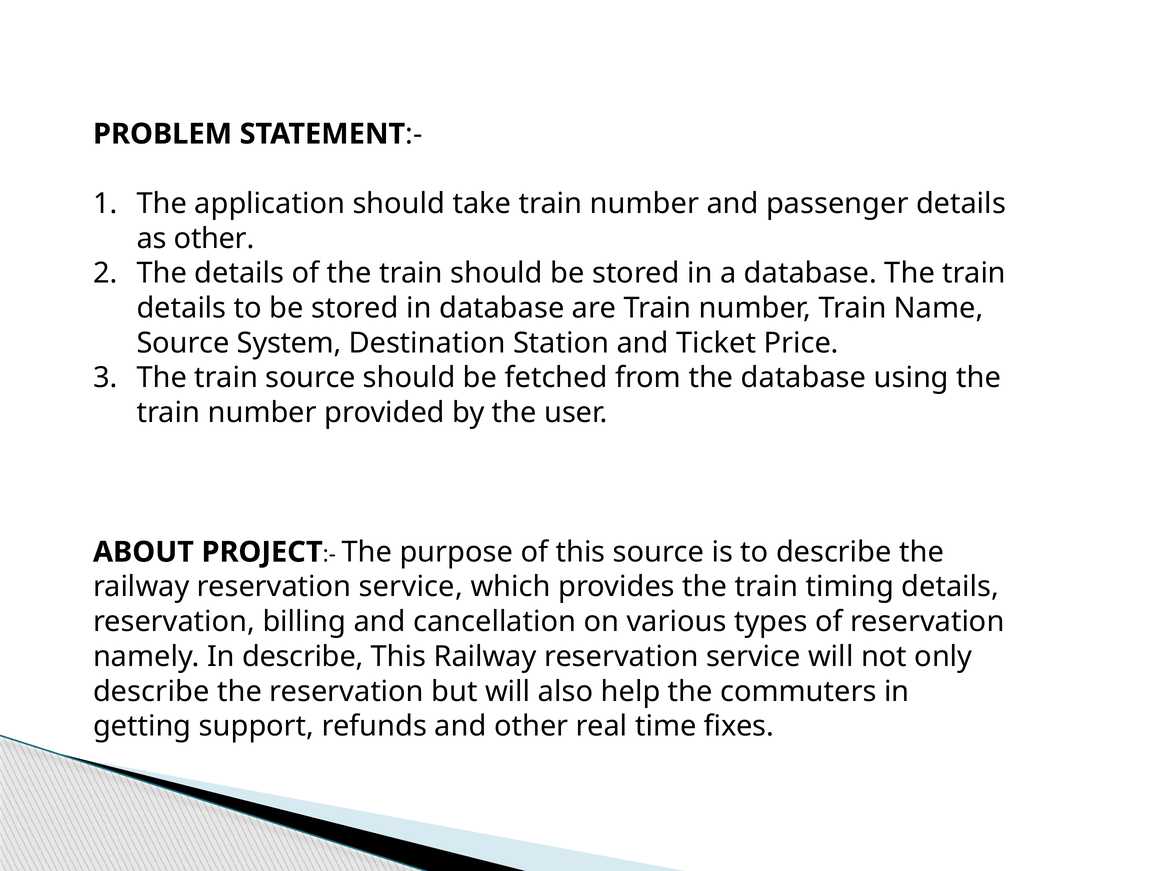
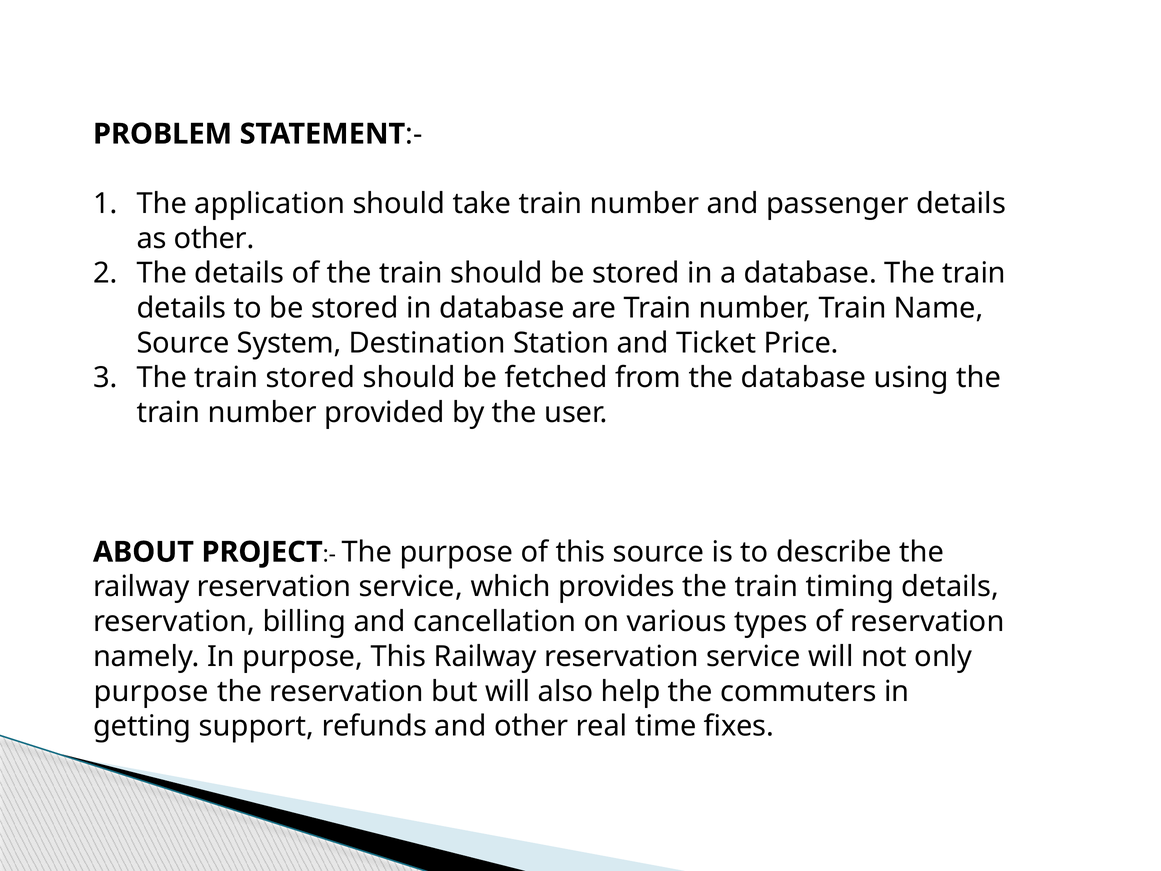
train source: source -> stored
In describe: describe -> purpose
describe at (151, 691): describe -> purpose
